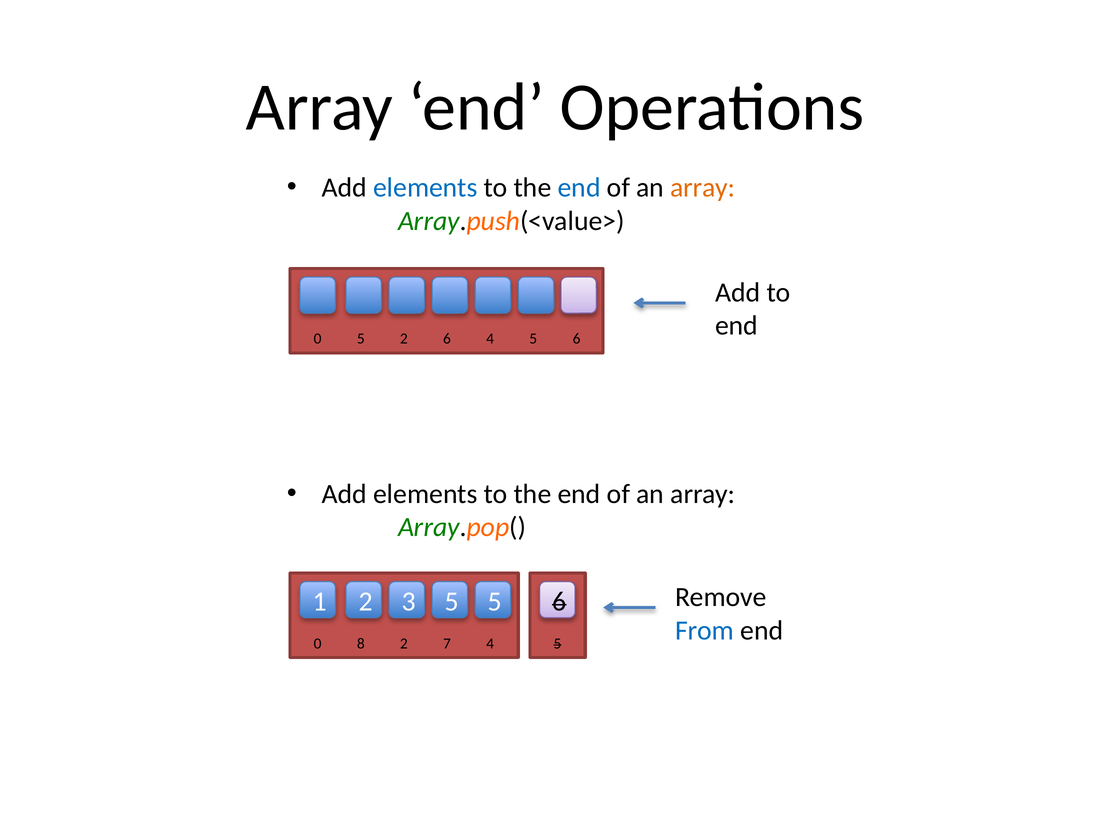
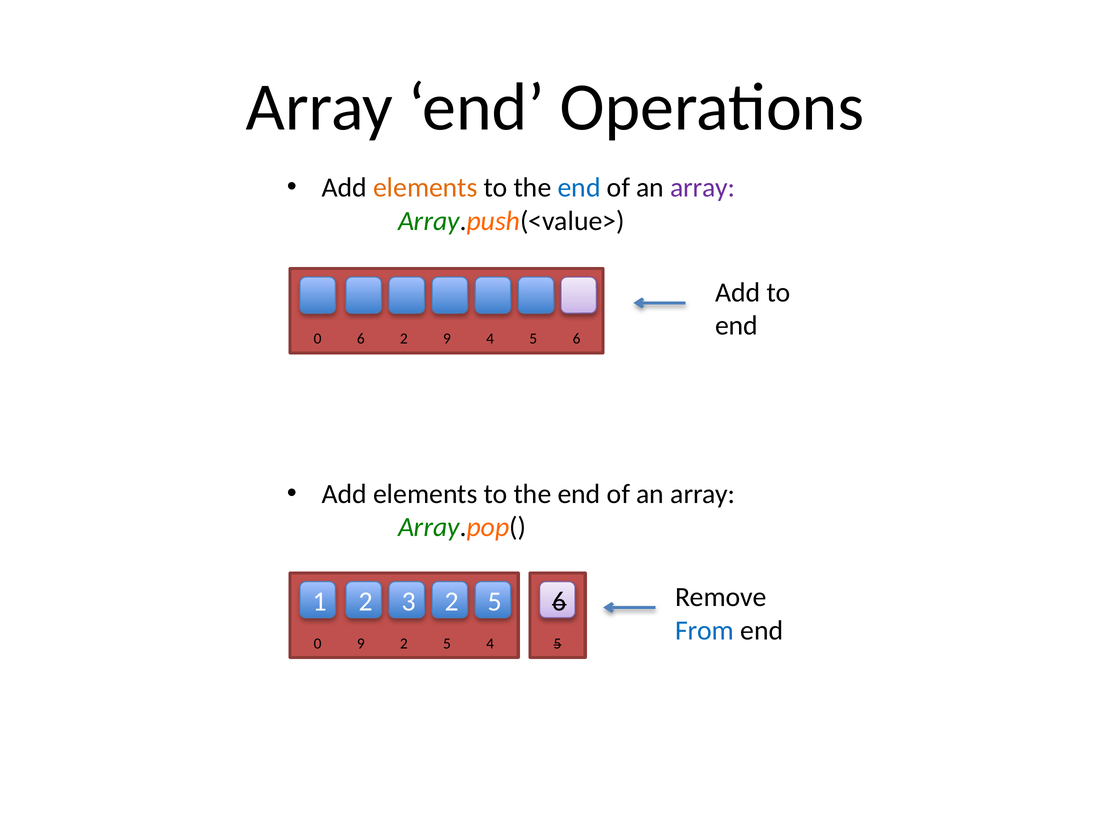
elements at (425, 188) colour: blue -> orange
array at (703, 188) colour: orange -> purple
0 5: 5 -> 6
2 6: 6 -> 9
3 5: 5 -> 2
0 8: 8 -> 9
7 at (447, 644): 7 -> 5
